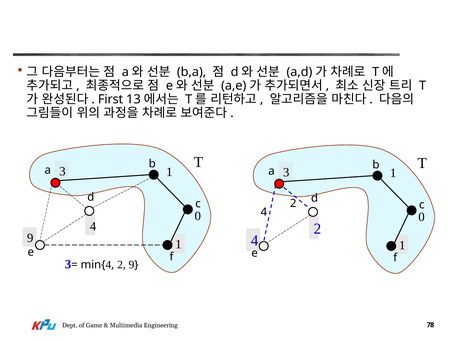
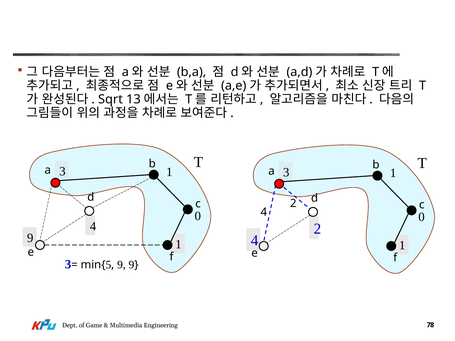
First: First -> Sqrt
4 at (108, 265): 4 -> 5
2 at (121, 265): 2 -> 9
